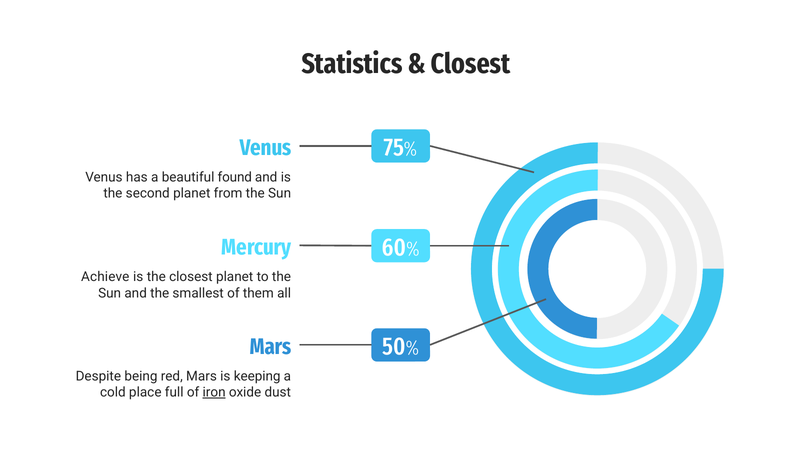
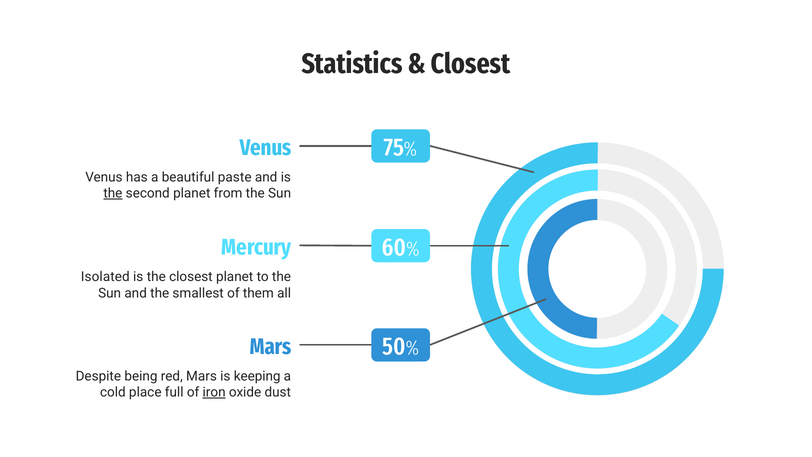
found: found -> paste
the at (113, 193) underline: none -> present
Achieve: Achieve -> Isolated
